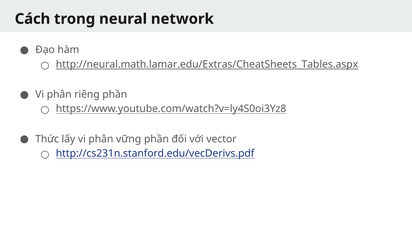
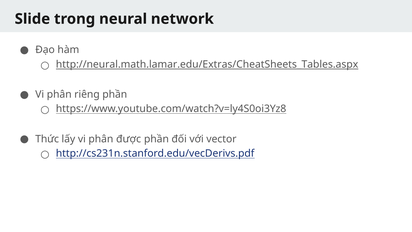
Cách: Cách -> Slide
vững: vững -> được
